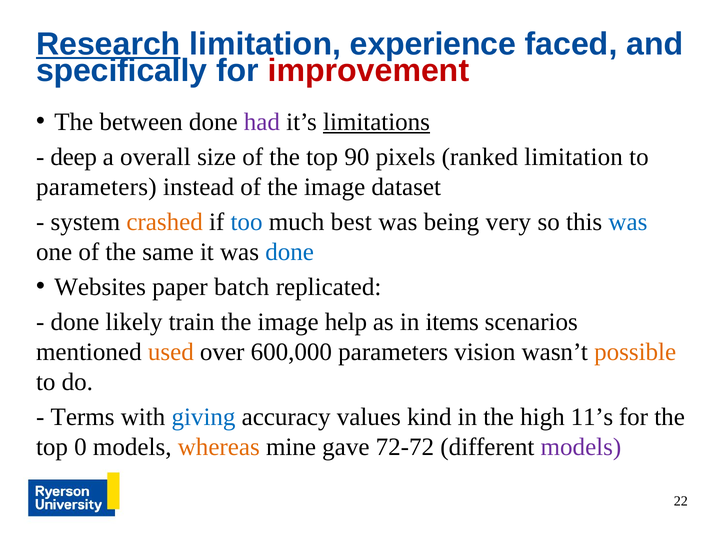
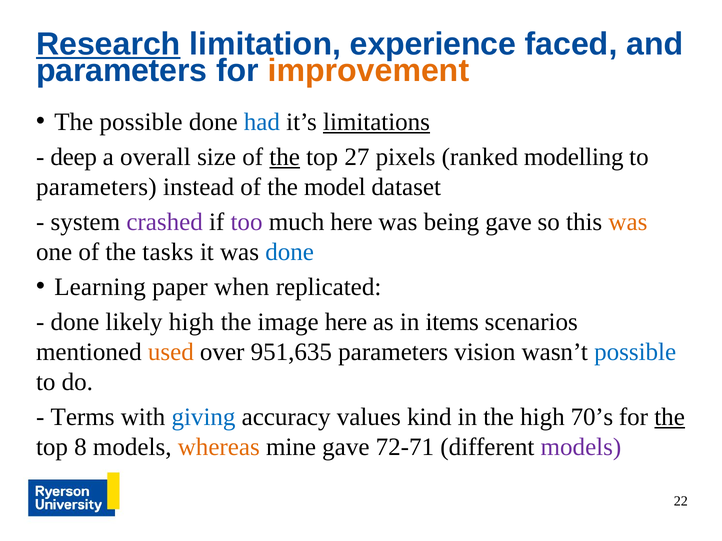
specifically at (122, 71): specifically -> parameters
improvement colour: red -> orange
The between: between -> possible
had colour: purple -> blue
the at (285, 157) underline: none -> present
90: 90 -> 27
ranked limitation: limitation -> modelling
of the image: image -> model
crashed colour: orange -> purple
too colour: blue -> purple
much best: best -> here
being very: very -> gave
was at (628, 222) colour: blue -> orange
same: same -> tasks
Websites: Websites -> Learning
batch: batch -> when
likely train: train -> high
image help: help -> here
600,000: 600,000 -> 951,635
possible at (635, 352) colour: orange -> blue
11’s: 11’s -> 70’s
the at (670, 417) underline: none -> present
0: 0 -> 8
72-72: 72-72 -> 72-71
